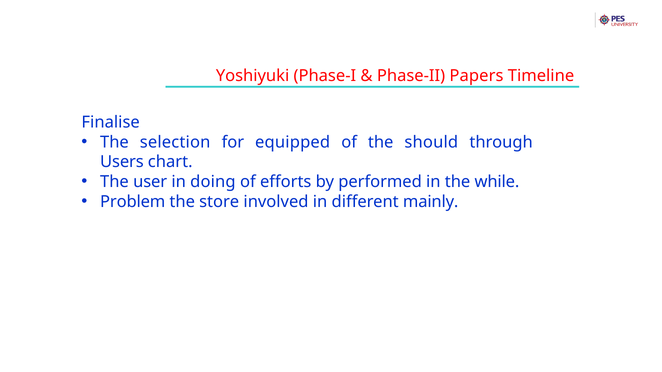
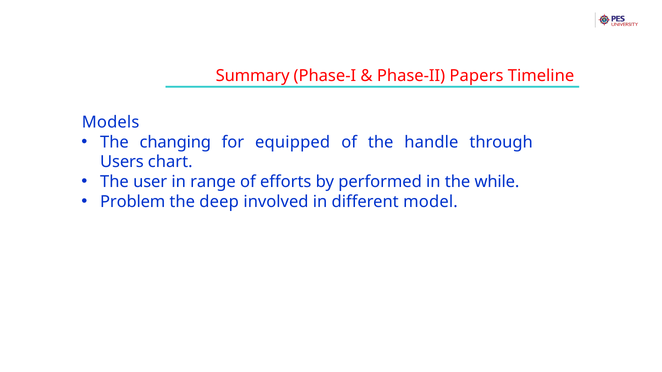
Yoshiyuki: Yoshiyuki -> Summary
Finalise: Finalise -> Models
selection: selection -> changing
should: should -> handle
doing: doing -> range
store: store -> deep
mainly: mainly -> model
